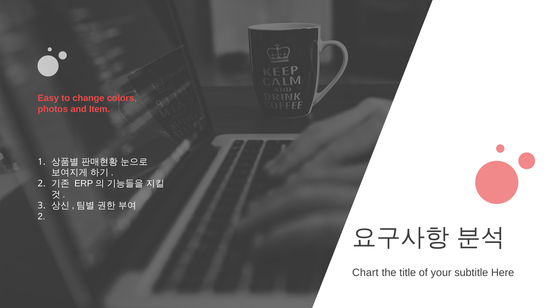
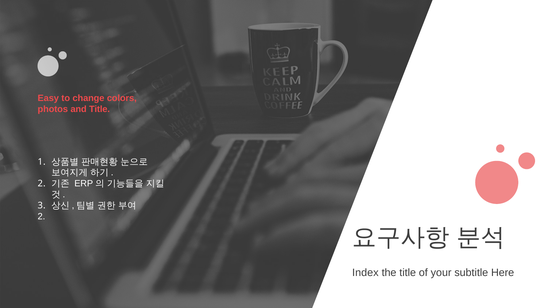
and Item: Item -> Title
Chart: Chart -> Index
